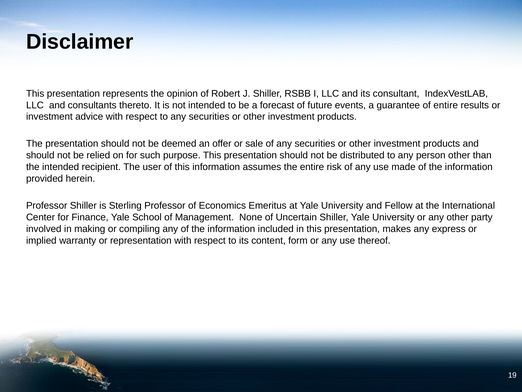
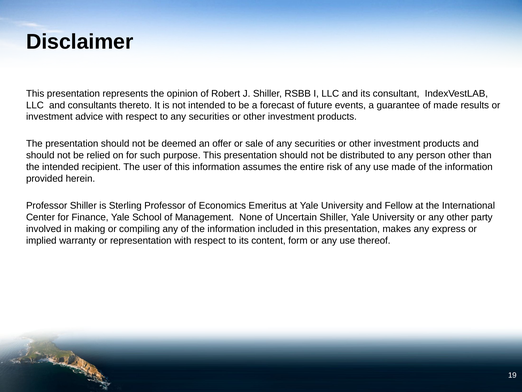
of entire: entire -> made
